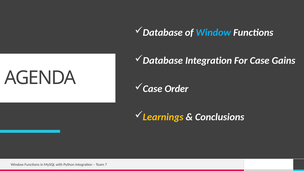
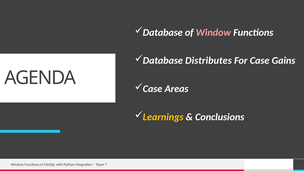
Window at (213, 32) colour: light blue -> pink
Database Integration: Integration -> Distributes
Order: Order -> Areas
